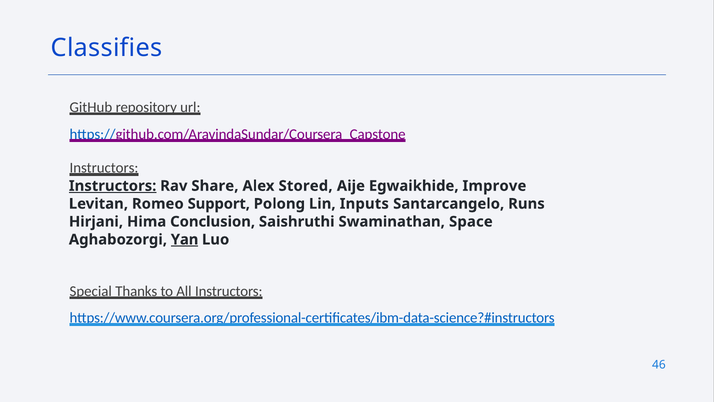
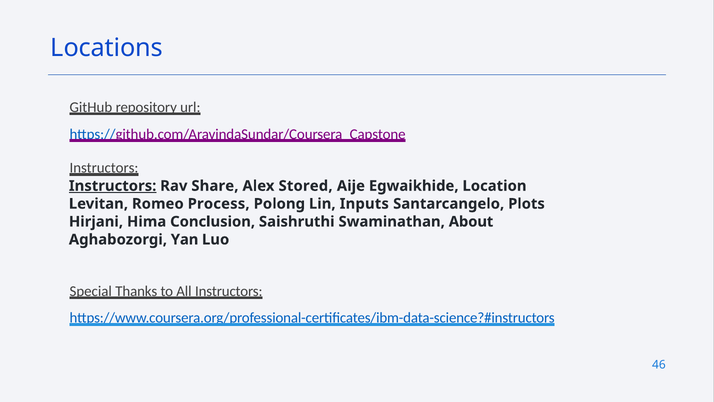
Classifies: Classifies -> Locations
Improve: Improve -> Location
Support: Support -> Process
Runs: Runs -> Plots
Space: Space -> About
Yan underline: present -> none
